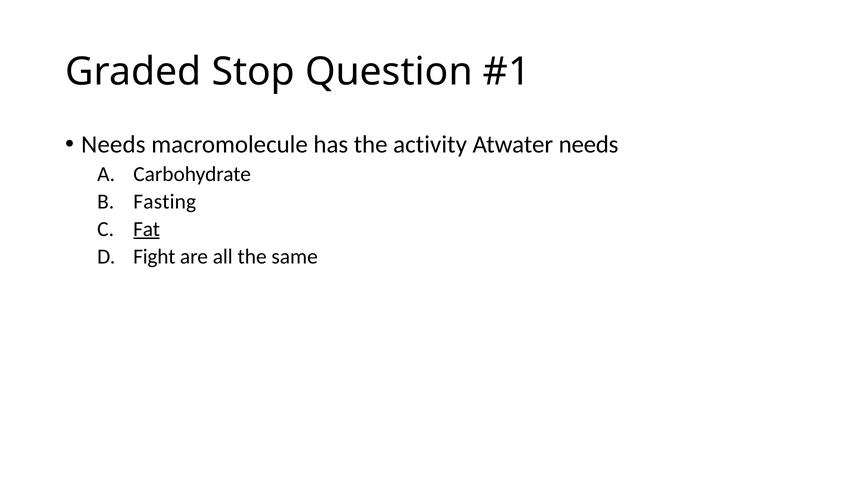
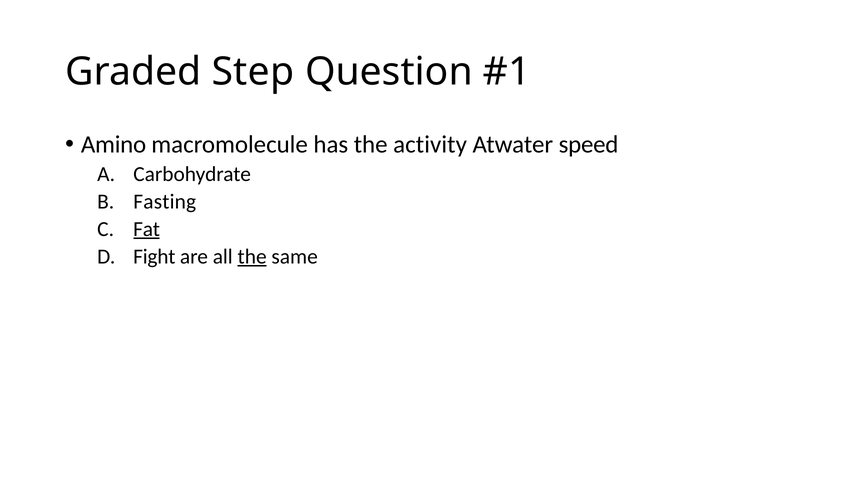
Stop: Stop -> Step
Needs at (113, 145): Needs -> Amino
Atwater needs: needs -> speed
the at (252, 257) underline: none -> present
